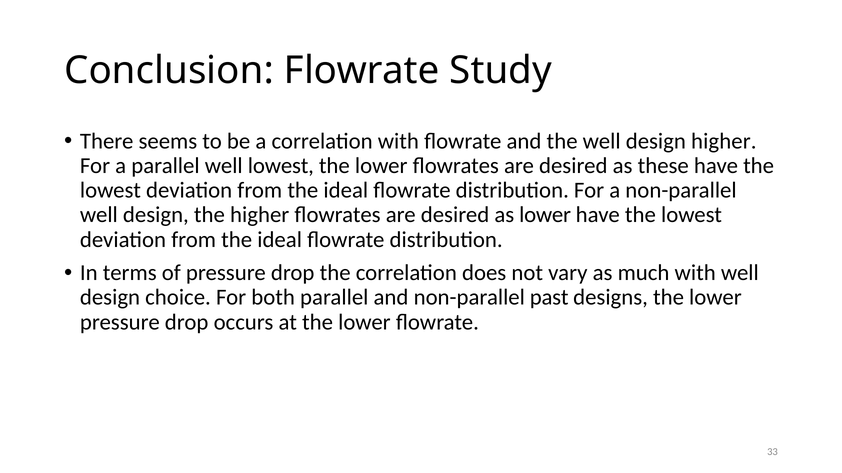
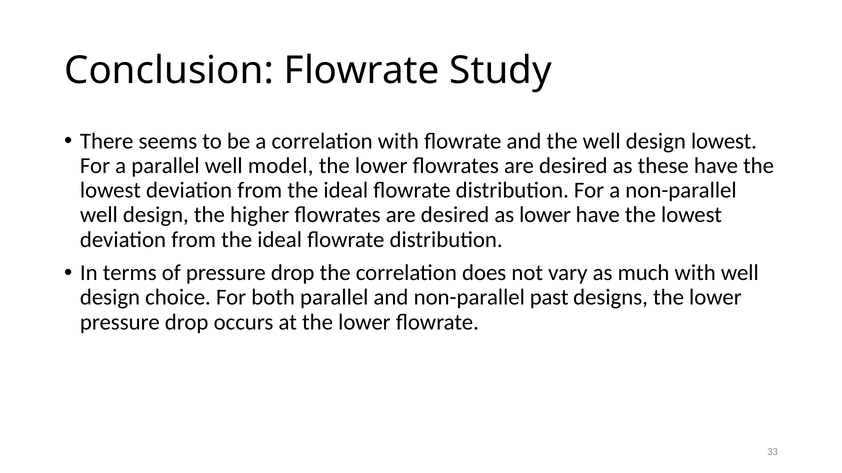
design higher: higher -> lowest
well lowest: lowest -> model
